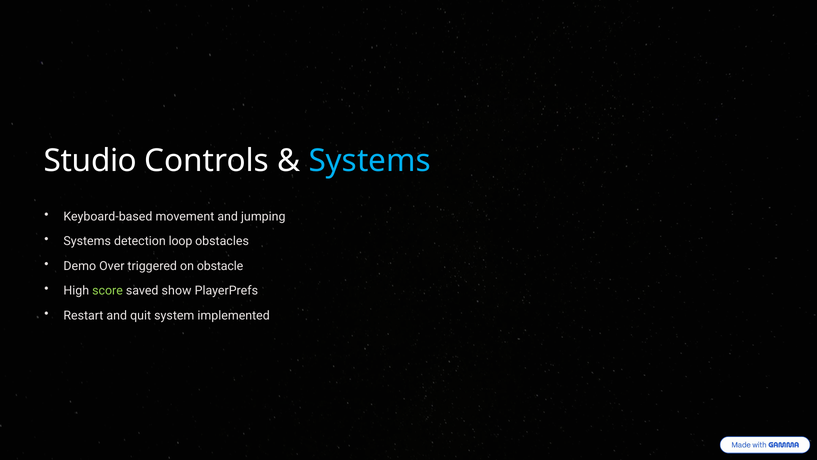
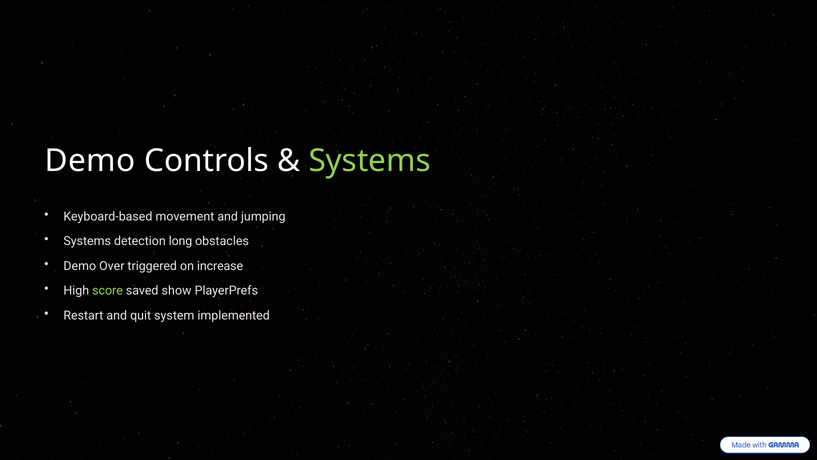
Studio at (90, 160): Studio -> Demo
Systems at (370, 160) colour: light blue -> light green
loop: loop -> long
obstacle: obstacle -> increase
